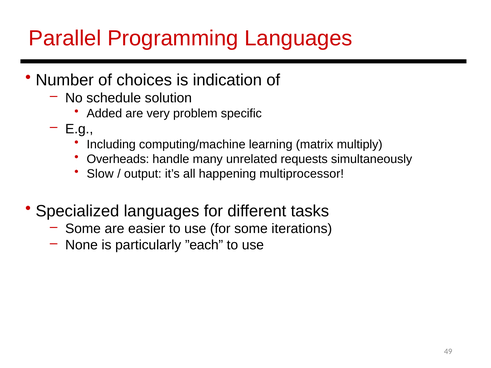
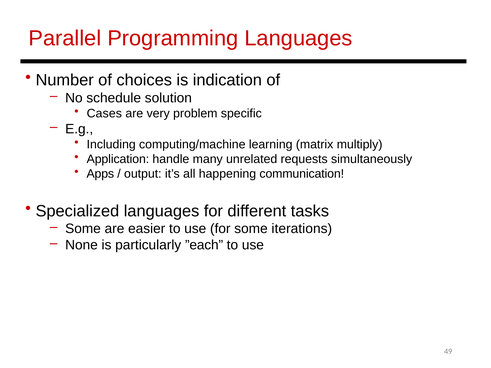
Added: Added -> Cases
Overheads: Overheads -> Application
Slow: Slow -> Apps
multiprocessor: multiprocessor -> communication
